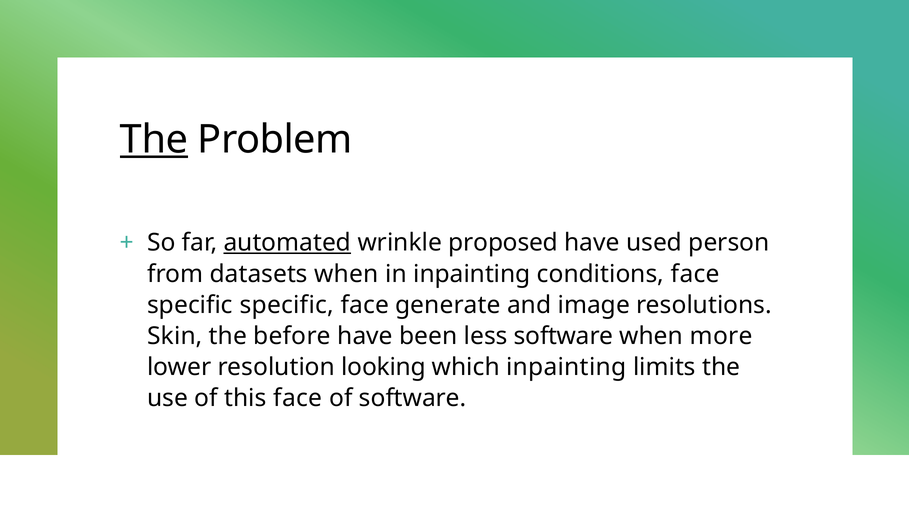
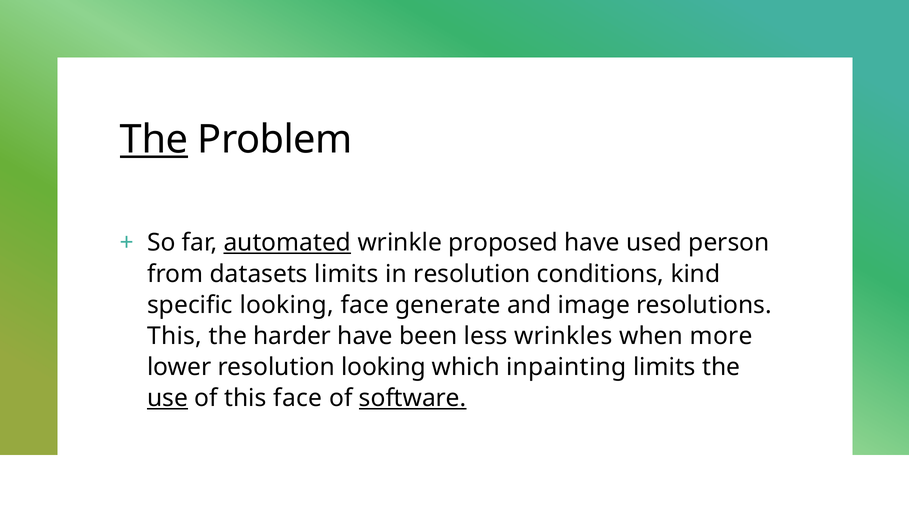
datasets when: when -> limits
in inpainting: inpainting -> resolution
conditions face: face -> kind
specific specific: specific -> looking
Skin at (175, 336): Skin -> This
before: before -> harder
less software: software -> wrinkles
use underline: none -> present
software at (413, 398) underline: none -> present
